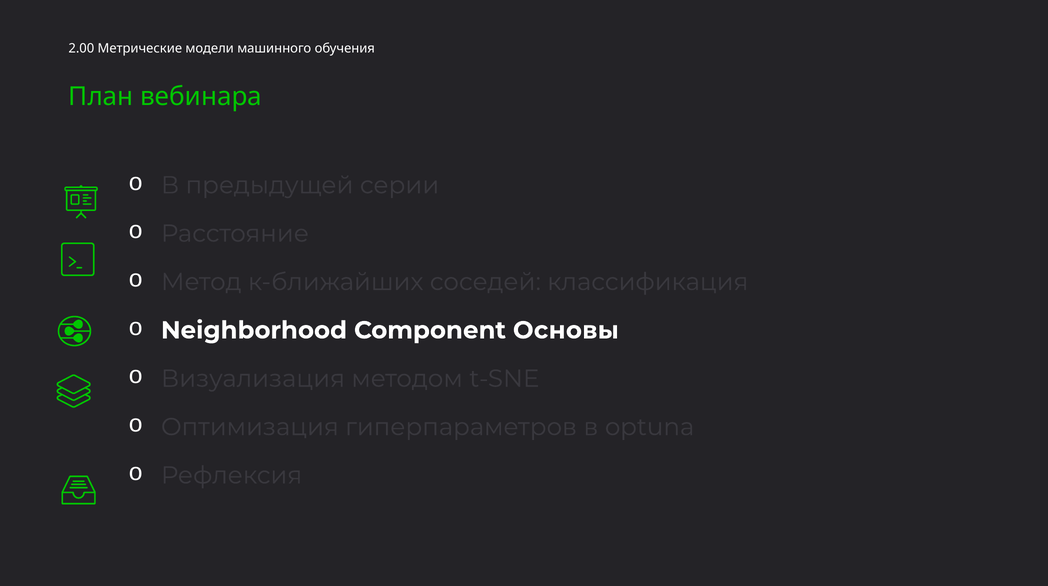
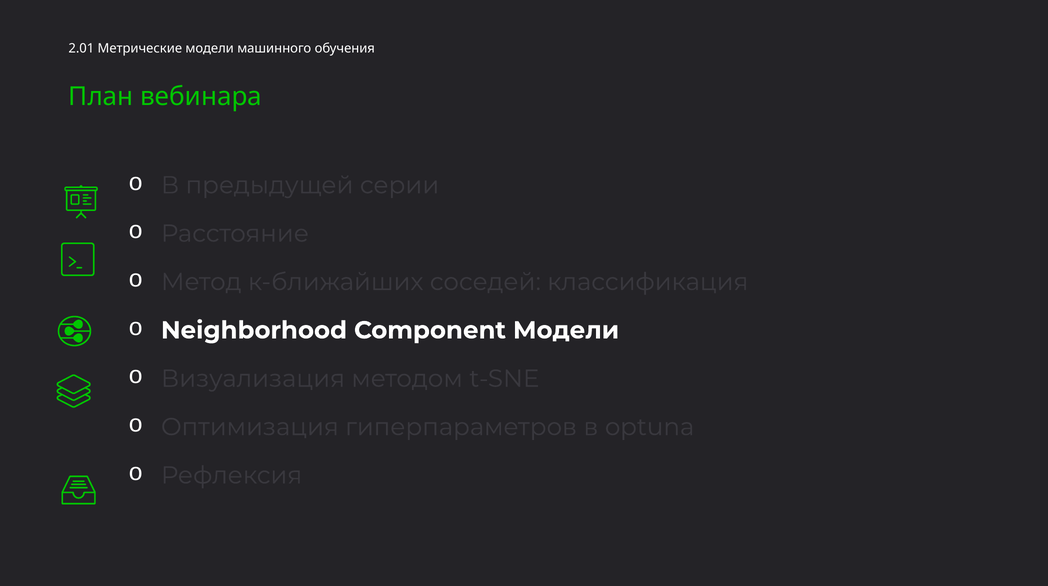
2.00: 2.00 -> 2.01
Component Основы: Основы -> Модели
